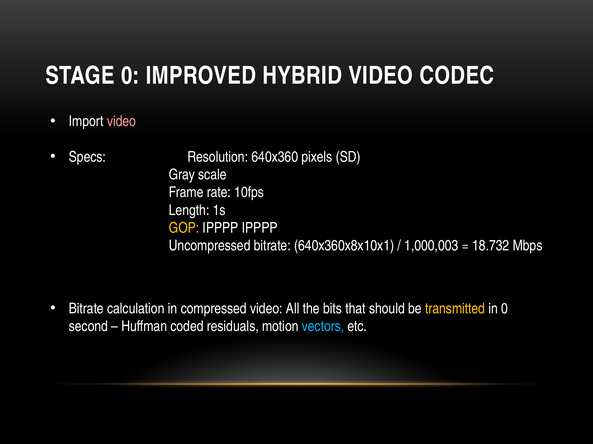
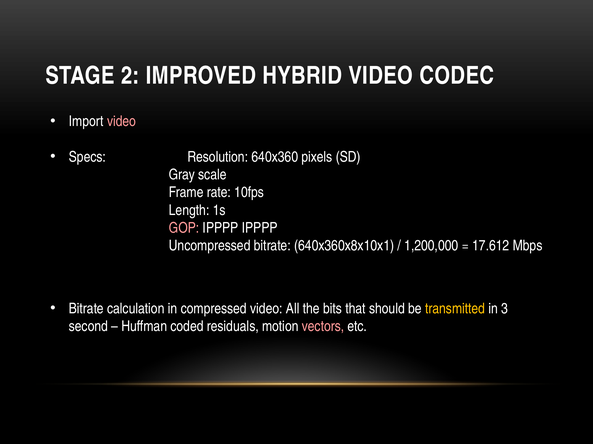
STAGE 0: 0 -> 2
GOP colour: yellow -> pink
1,000,003: 1,000,003 -> 1,200,000
18.732: 18.732 -> 17.612
in 0: 0 -> 3
vectors colour: light blue -> pink
